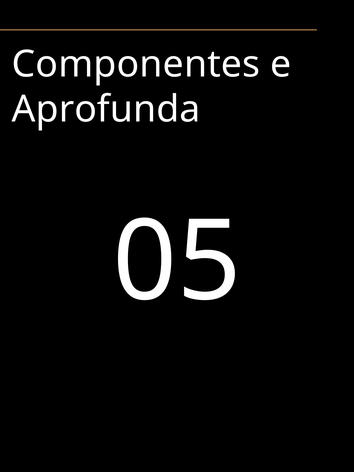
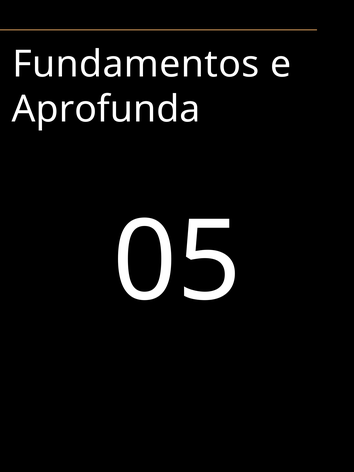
Componentes: Componentes -> Fundamentos
